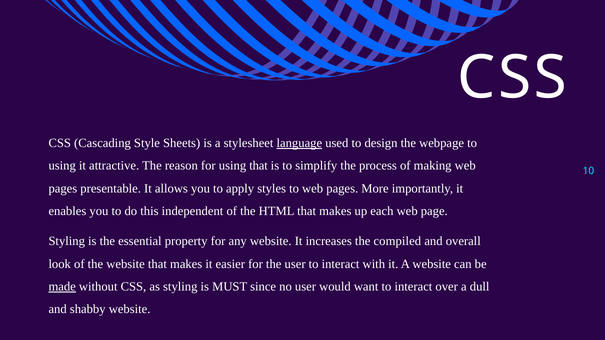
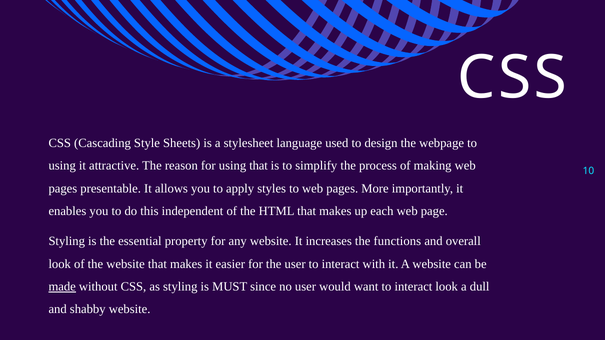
language underline: present -> none
compiled: compiled -> functions
interact over: over -> look
